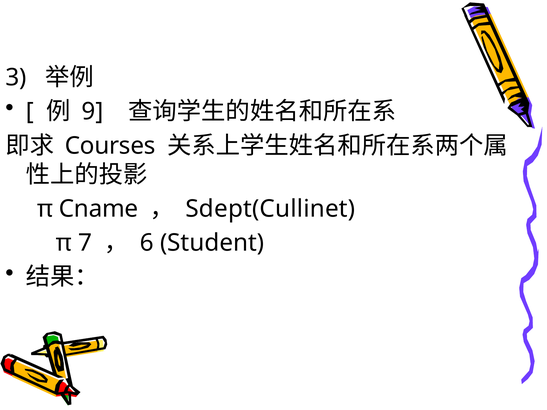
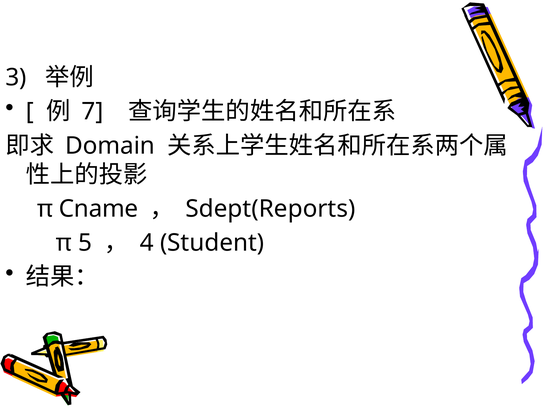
9: 9 -> 7
Courses: Courses -> Domain
Sdept(Cullinet: Sdept(Cullinet -> Sdept(Reports
7: 7 -> 5
6: 6 -> 4
